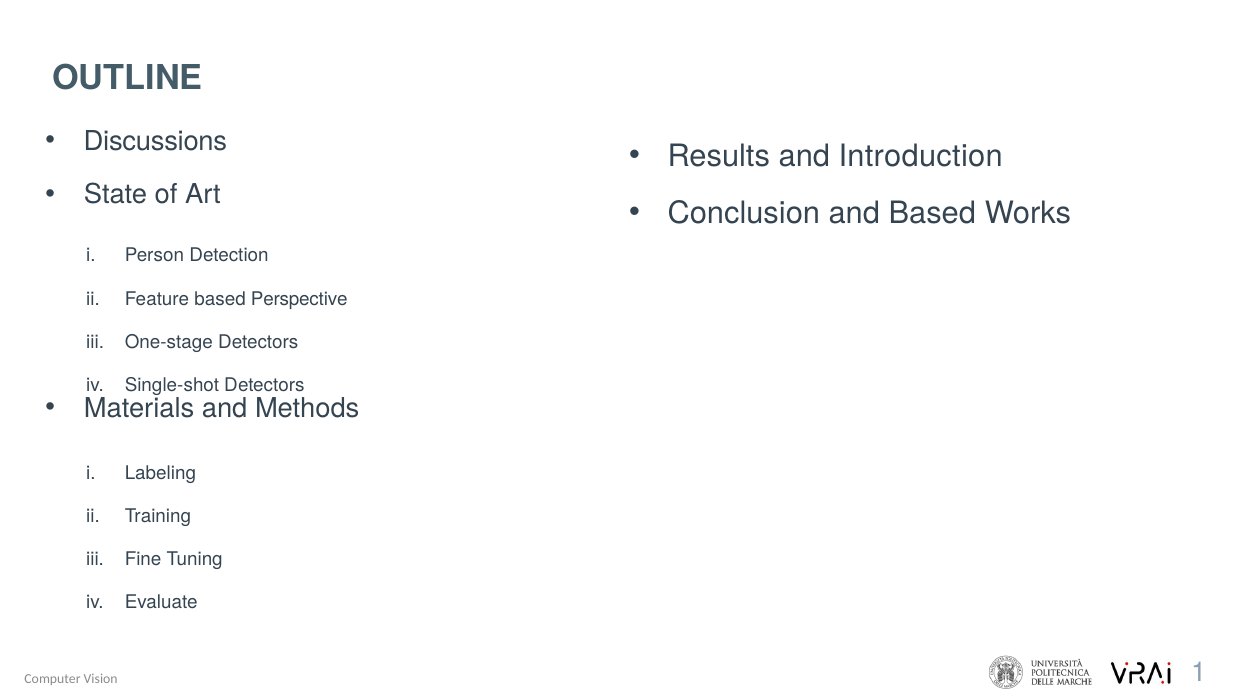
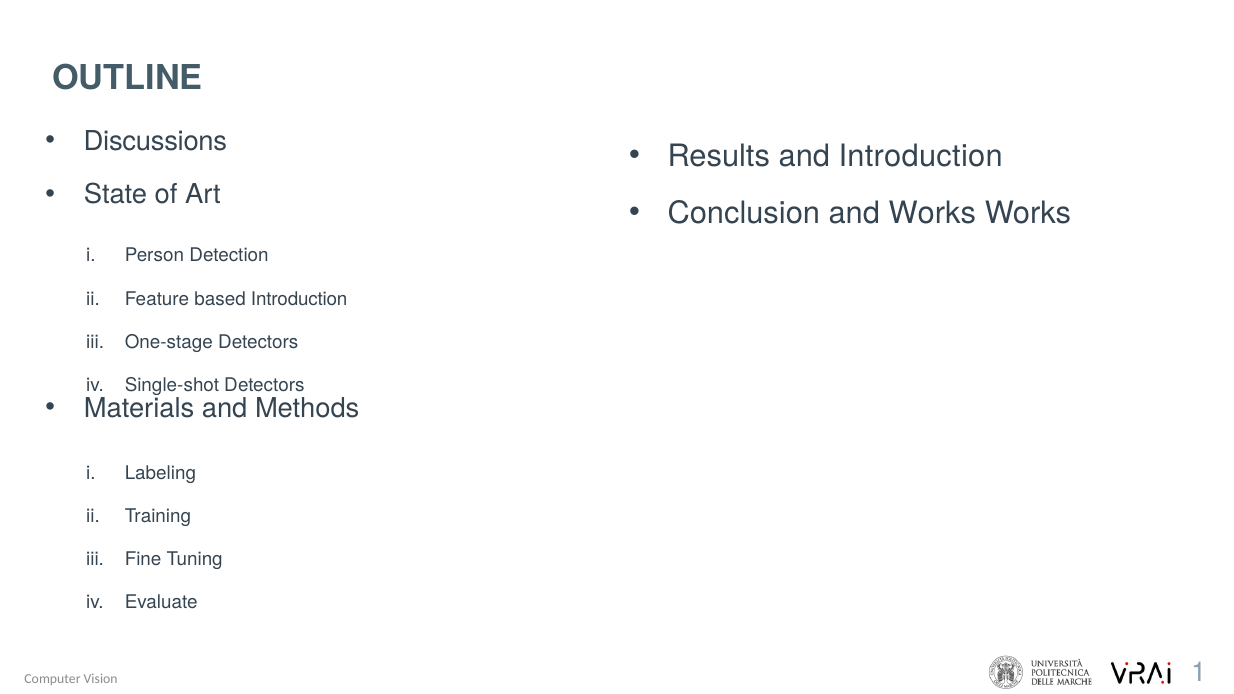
and Based: Based -> Works
based Perspective: Perspective -> Introduction
